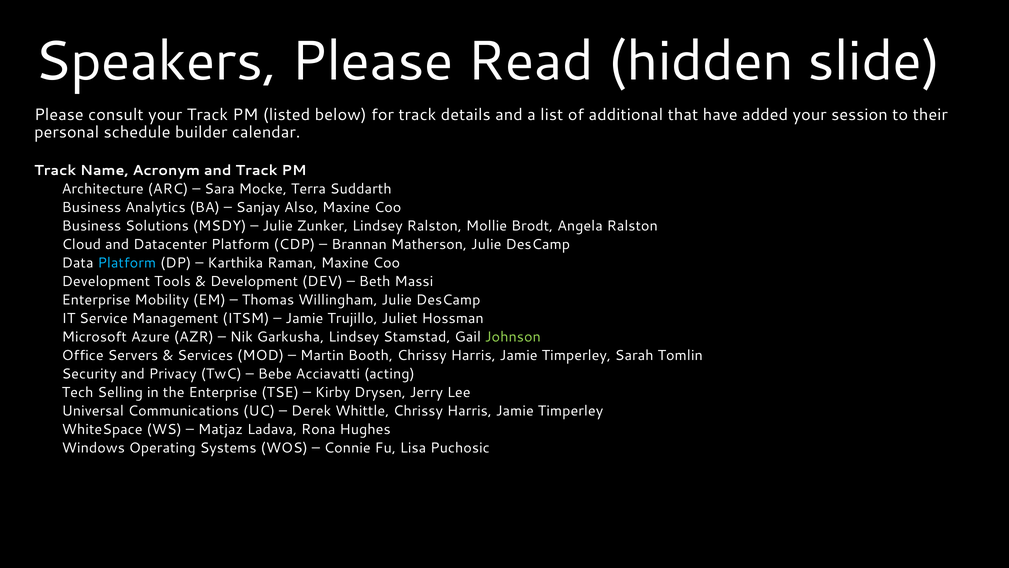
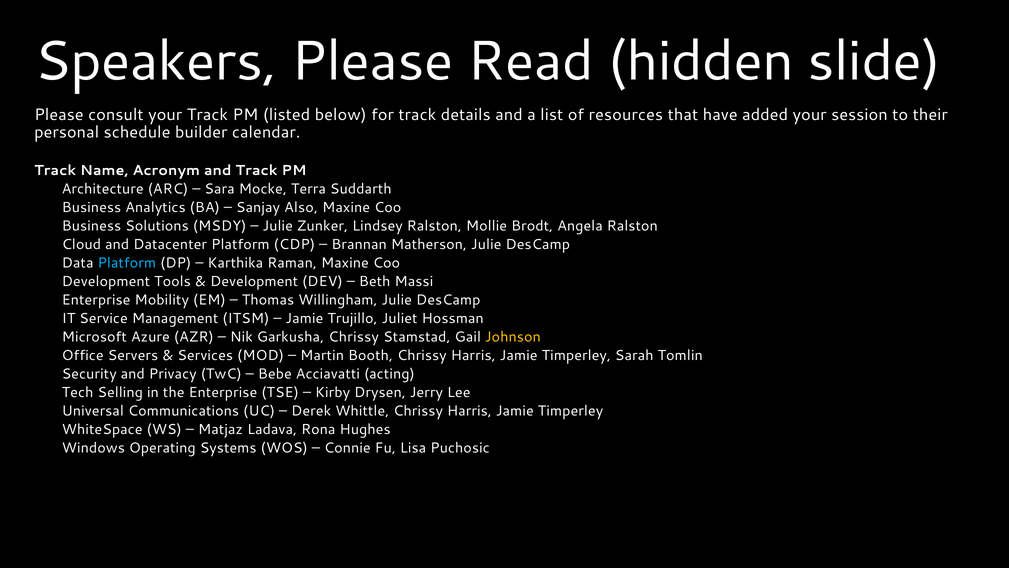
additional: additional -> resources
Garkusha Lindsey: Lindsey -> Chrissy
Johnson colour: light green -> yellow
